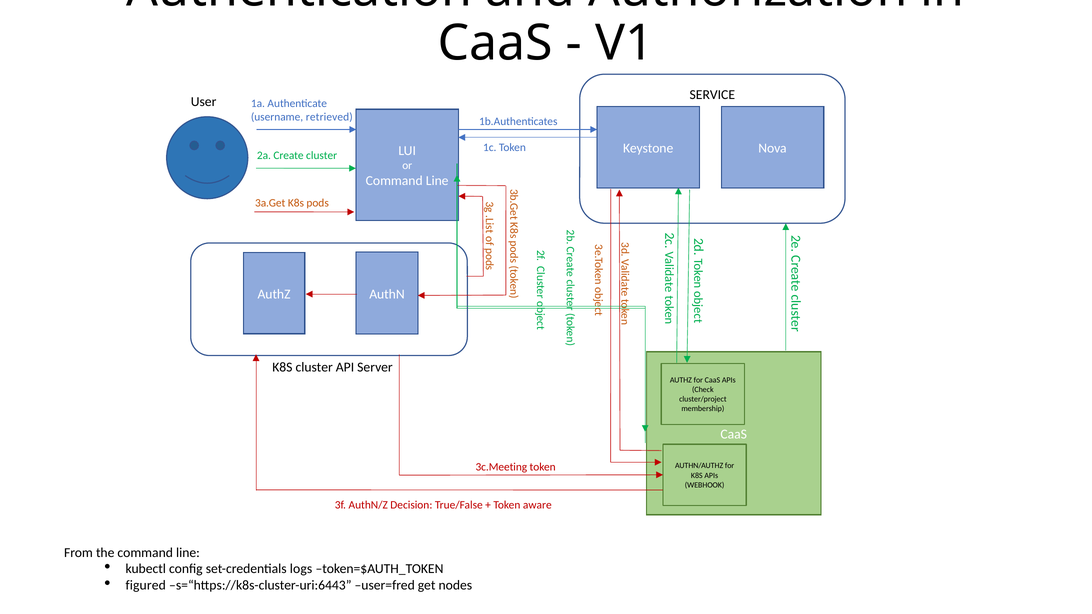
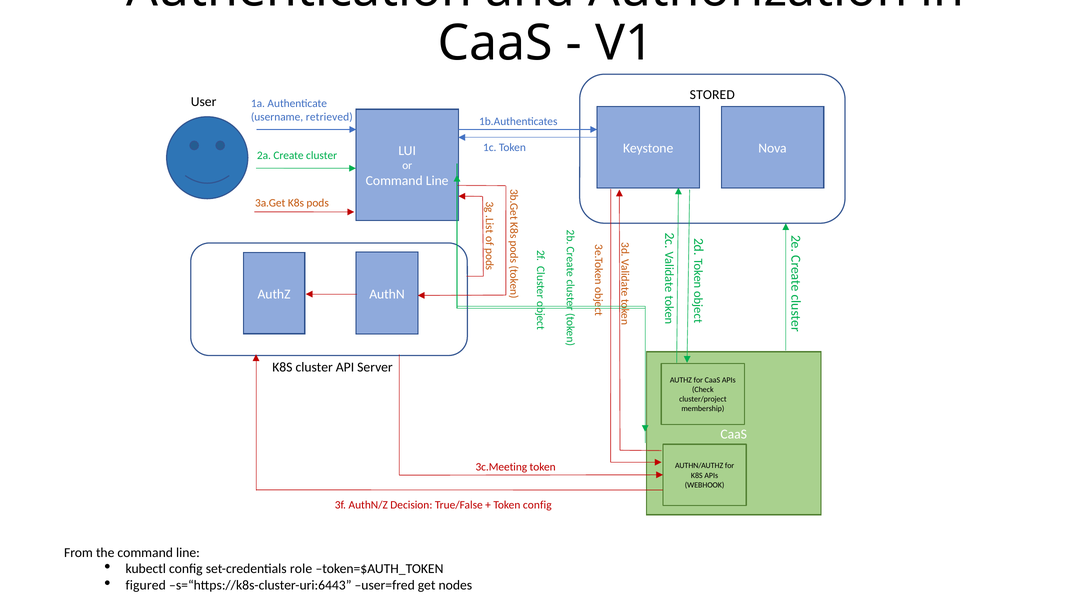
SERVICE: SERVICE -> STORED
Token aware: aware -> config
logs: logs -> role
